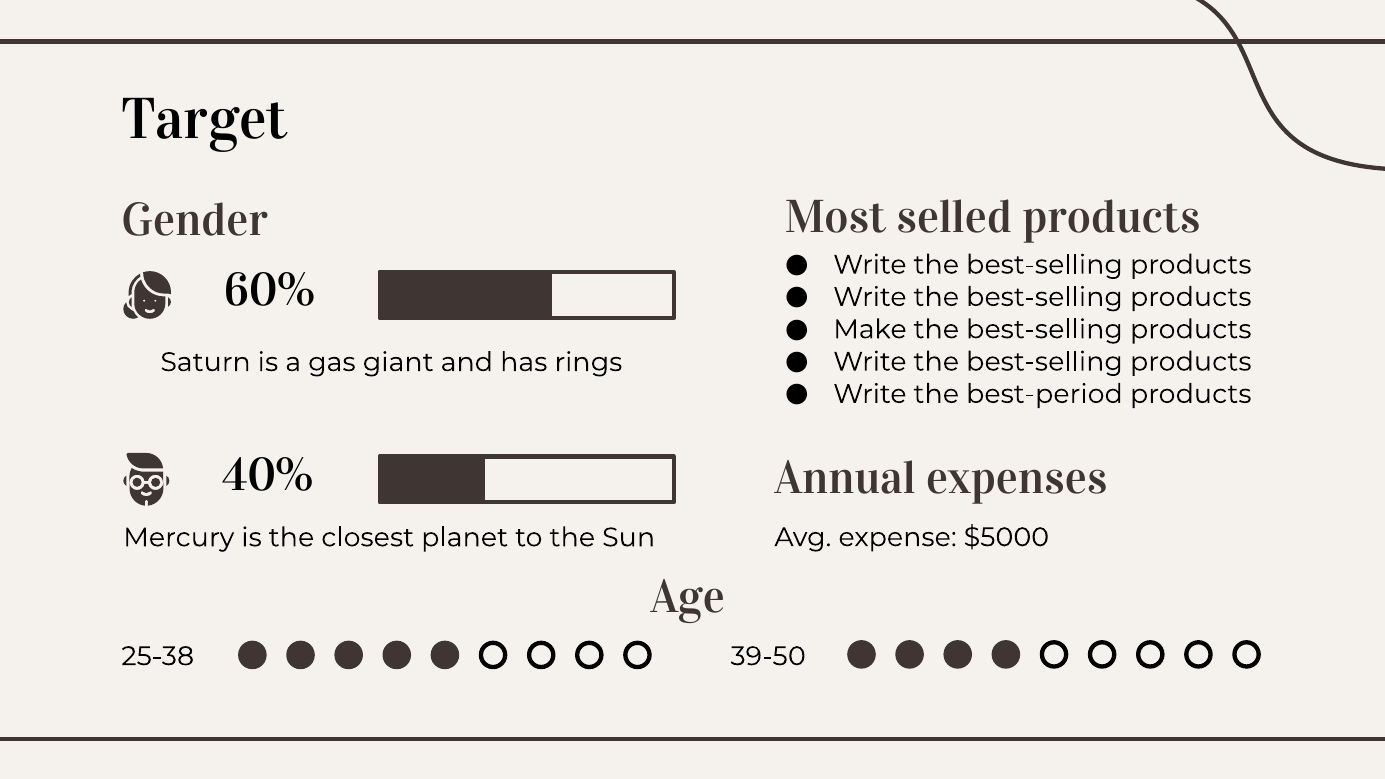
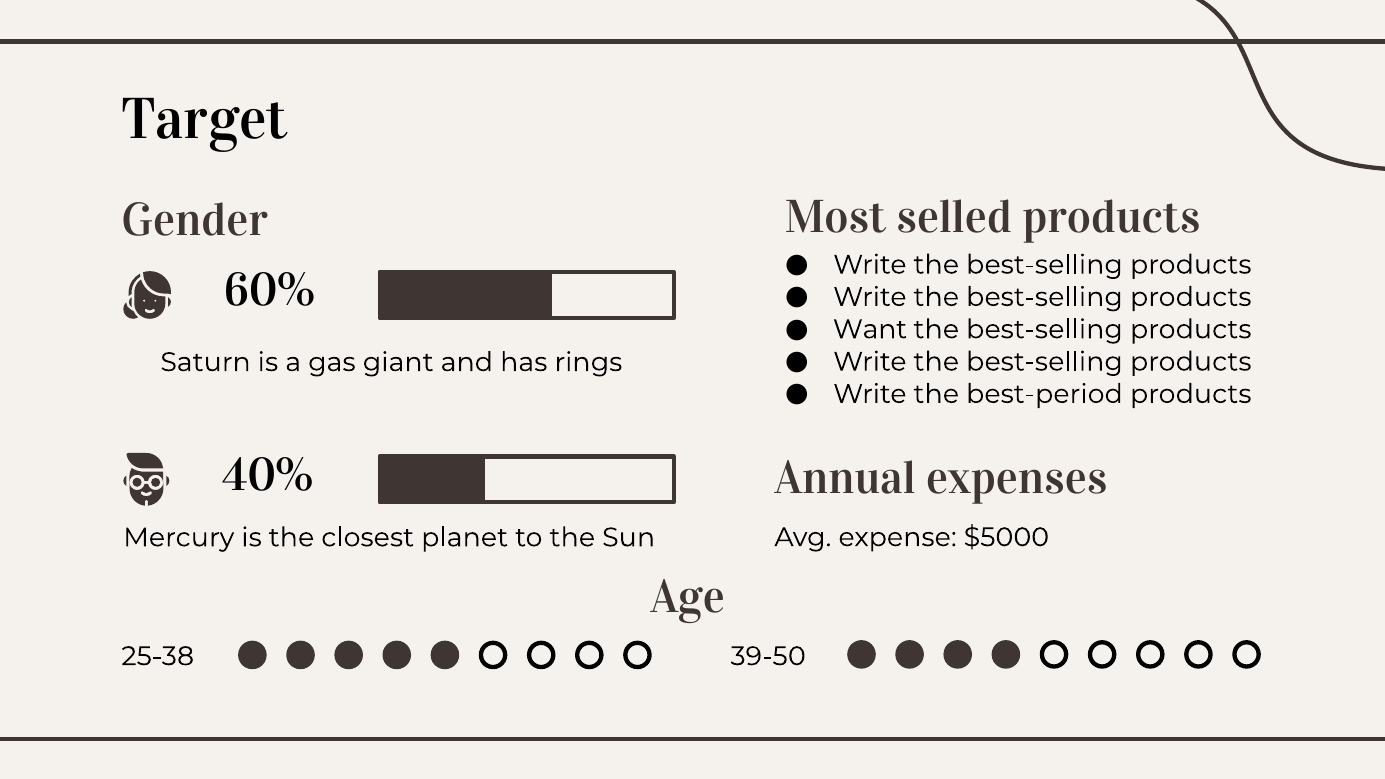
Make: Make -> Want
